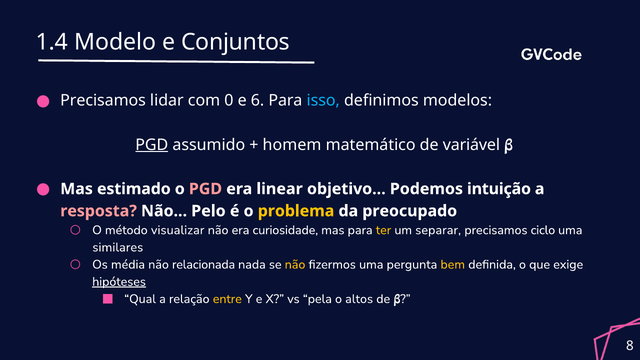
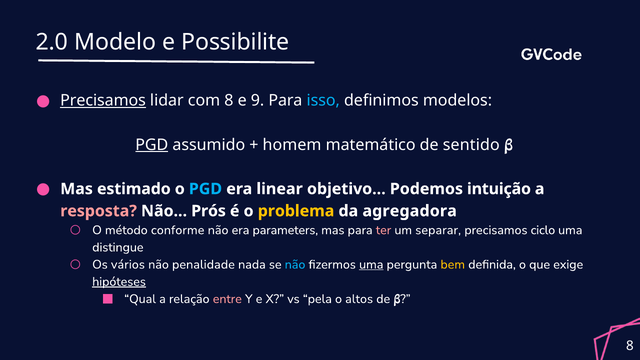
1.4: 1.4 -> 2.0
Conjuntos: Conjuntos -> Possibilite
Precisamos at (103, 101) underline: none -> present
com 0: 0 -> 8
6: 6 -> 9
variável: variável -> sentido
PGD at (205, 189) colour: pink -> light blue
Pelo: Pelo -> Prós
preocupado: preocupado -> agregadora
visualizar: visualizar -> conforme
curiosidade: curiosidade -> parameters
ter colour: yellow -> pink
similares: similares -> distingue
média: média -> vários
relacionada: relacionada -> penalidade
não at (295, 265) colour: yellow -> light blue
uma at (371, 265) underline: none -> present
entre colour: yellow -> pink
